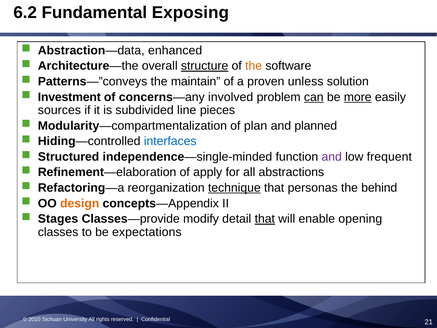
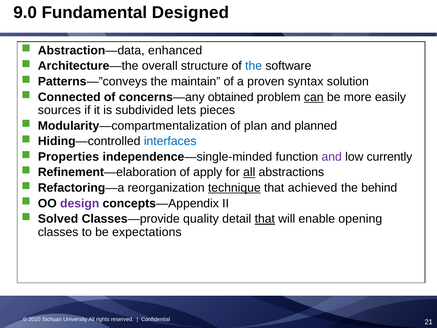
6.2: 6.2 -> 9.0
Exposing: Exposing -> Designed
structure underline: present -> none
the at (254, 66) colour: orange -> blue
unless: unless -> syntax
Investment: Investment -> Connected
involved: involved -> obtained
more underline: present -> none
line: line -> lets
Structured: Structured -> Properties
frequent: frequent -> currently
all at (249, 172) underline: none -> present
personas: personas -> achieved
design colour: orange -> purple
Stages: Stages -> Solved
modify: modify -> quality
